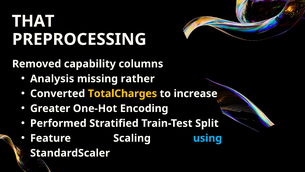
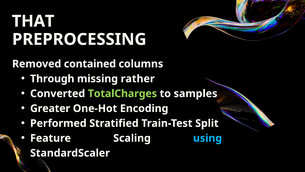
capability: capability -> contained
Analysis: Analysis -> Through
TotalCharges colour: yellow -> light green
increase: increase -> samples
